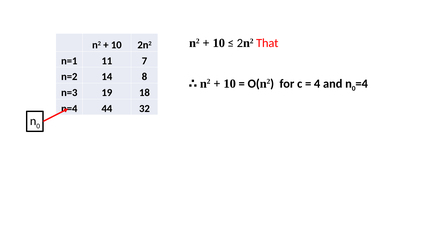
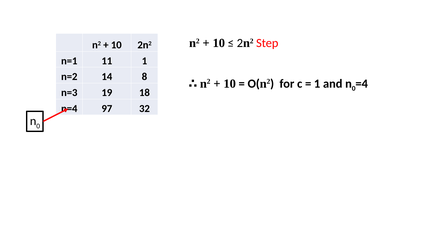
That: That -> Step
11 7: 7 -> 1
4 at (317, 83): 4 -> 1
44: 44 -> 97
